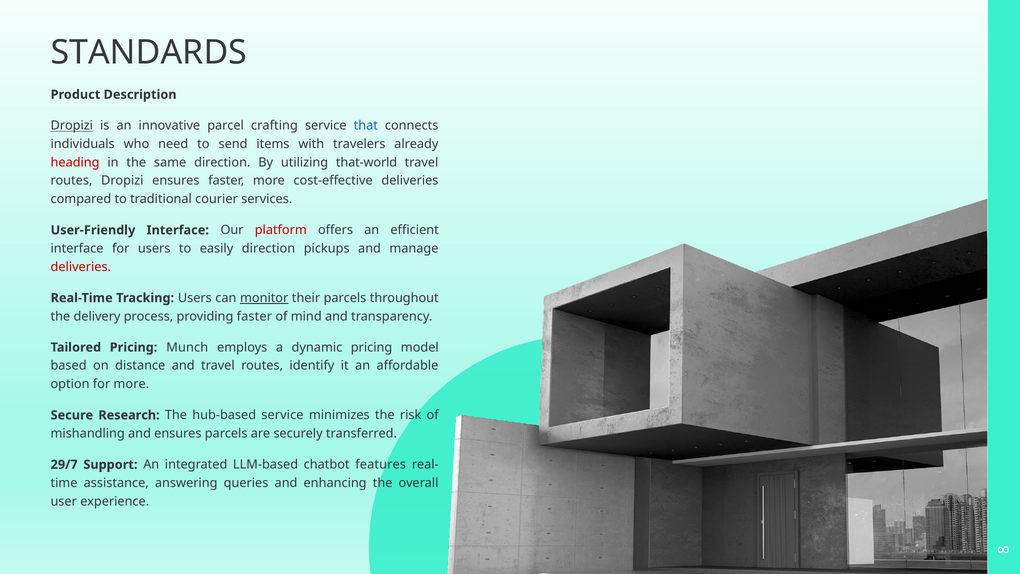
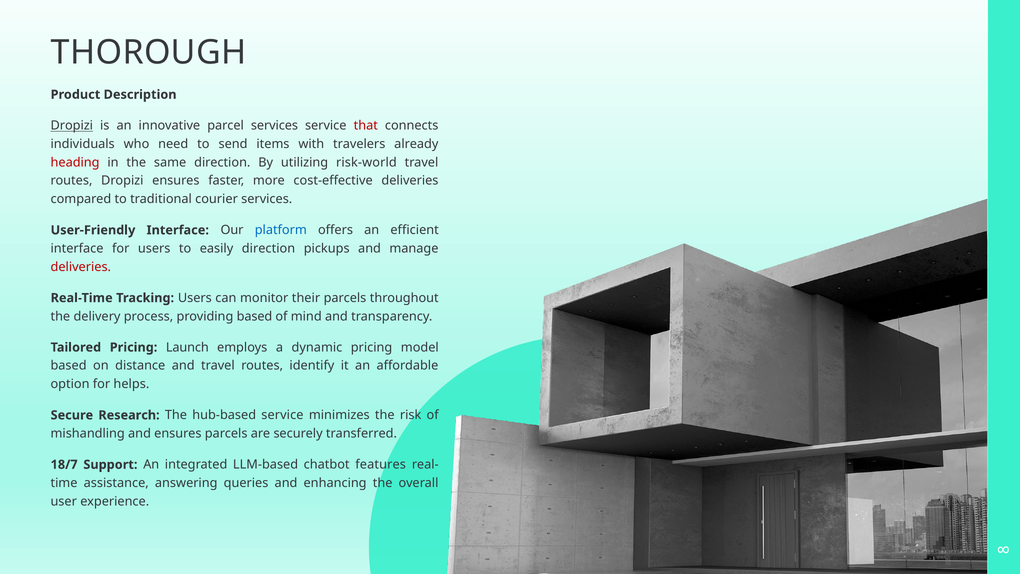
STANDARDS: STANDARDS -> THOROUGH
parcel crafting: crafting -> services
that colour: blue -> red
that-world: that-world -> risk-world
platform colour: red -> blue
monitor underline: present -> none
providing faster: faster -> based
Munch: Munch -> Launch
for more: more -> helps
29/7: 29/7 -> 18/7
